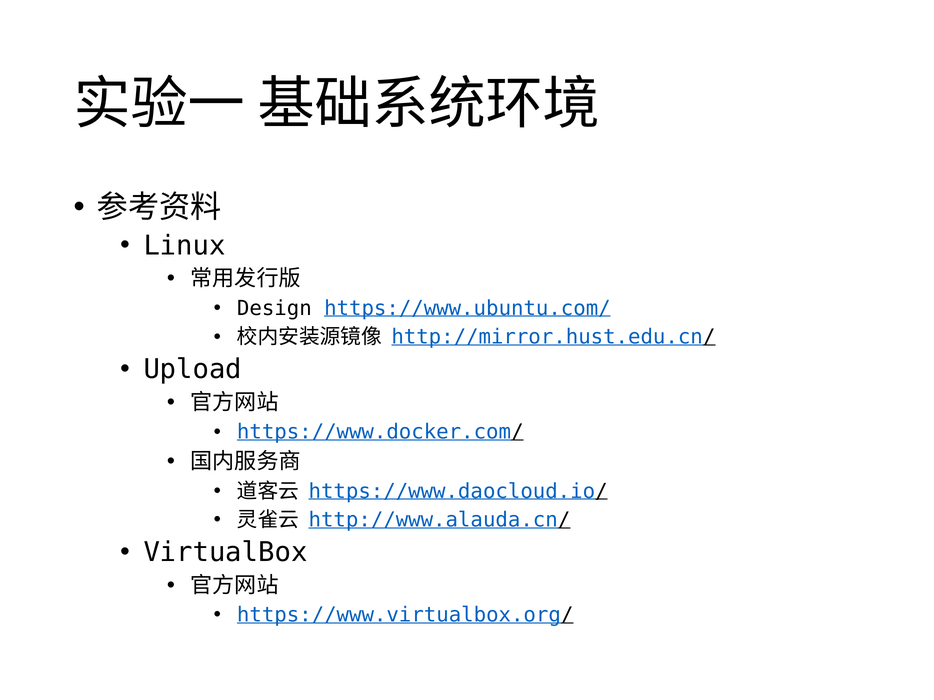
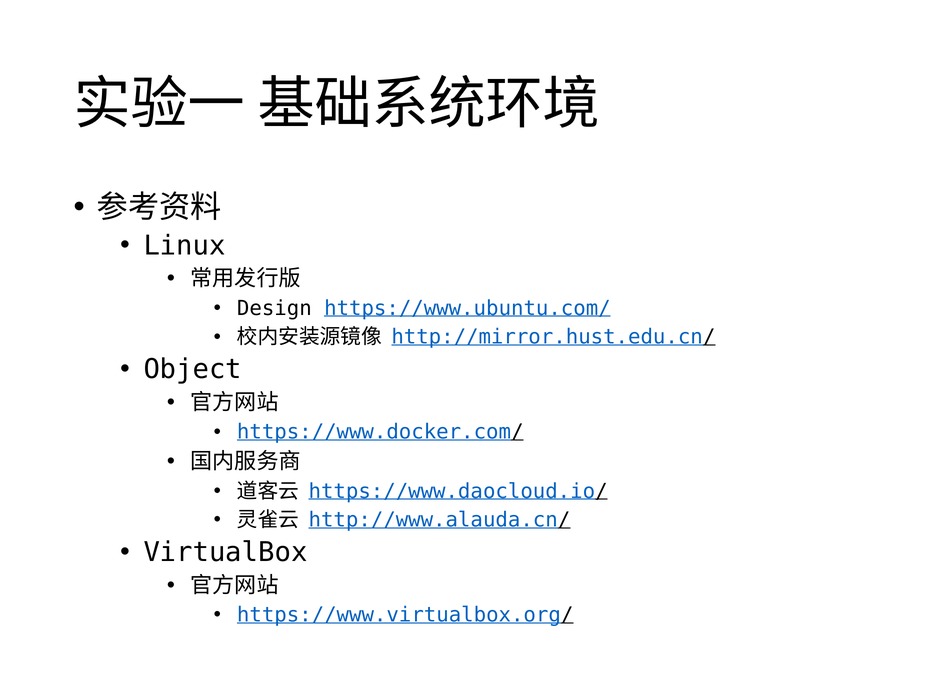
Upload: Upload -> Object
